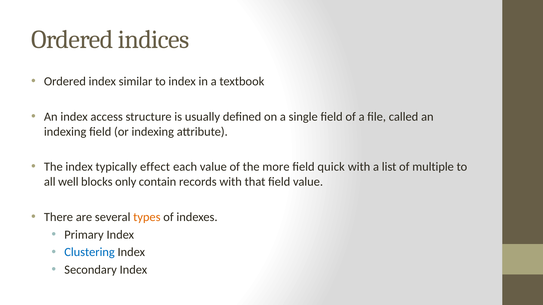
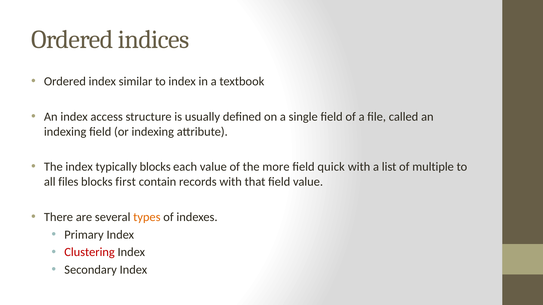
typically effect: effect -> blocks
well: well -> files
only: only -> first
Clustering colour: blue -> red
